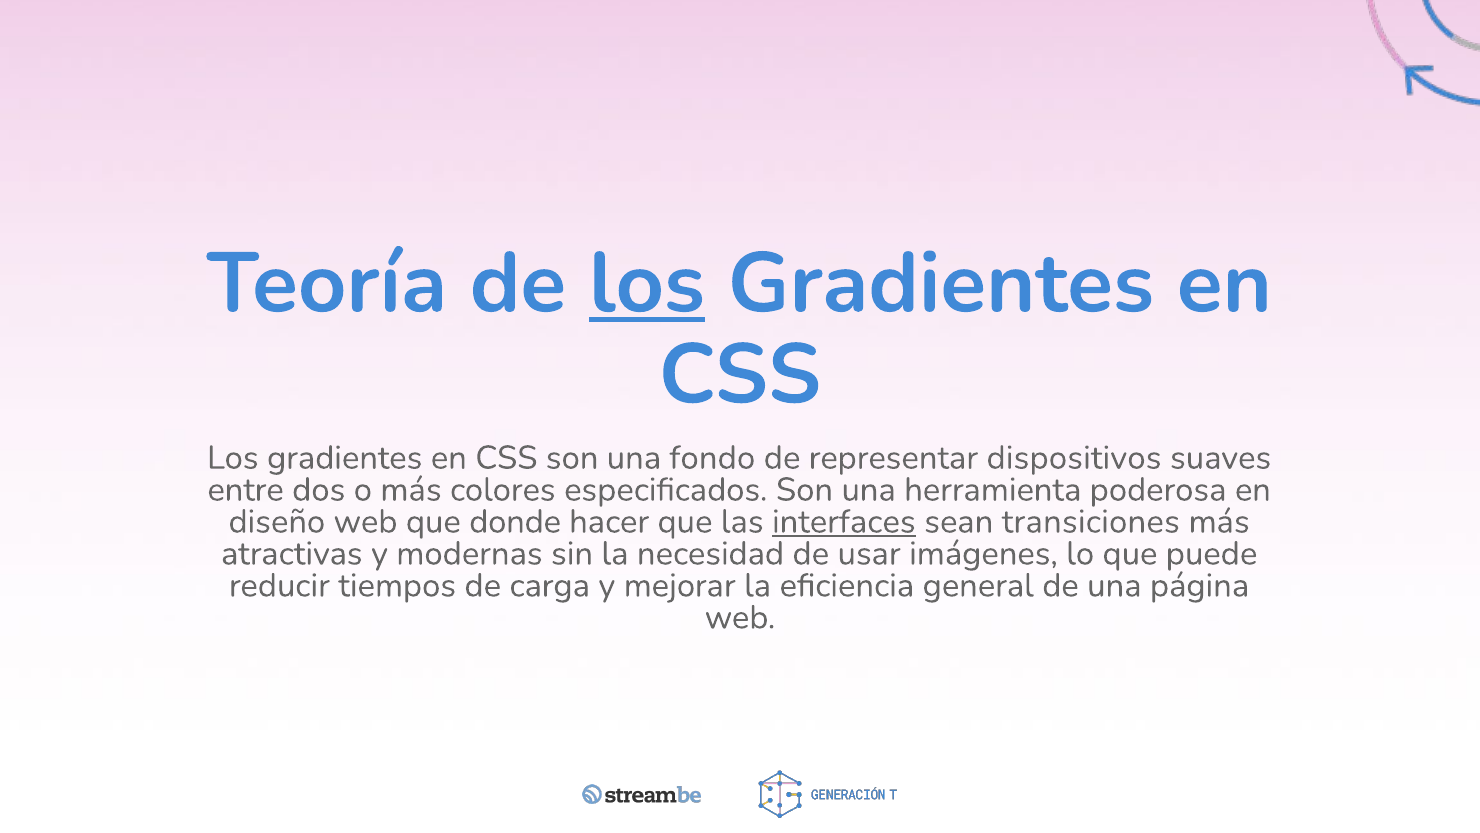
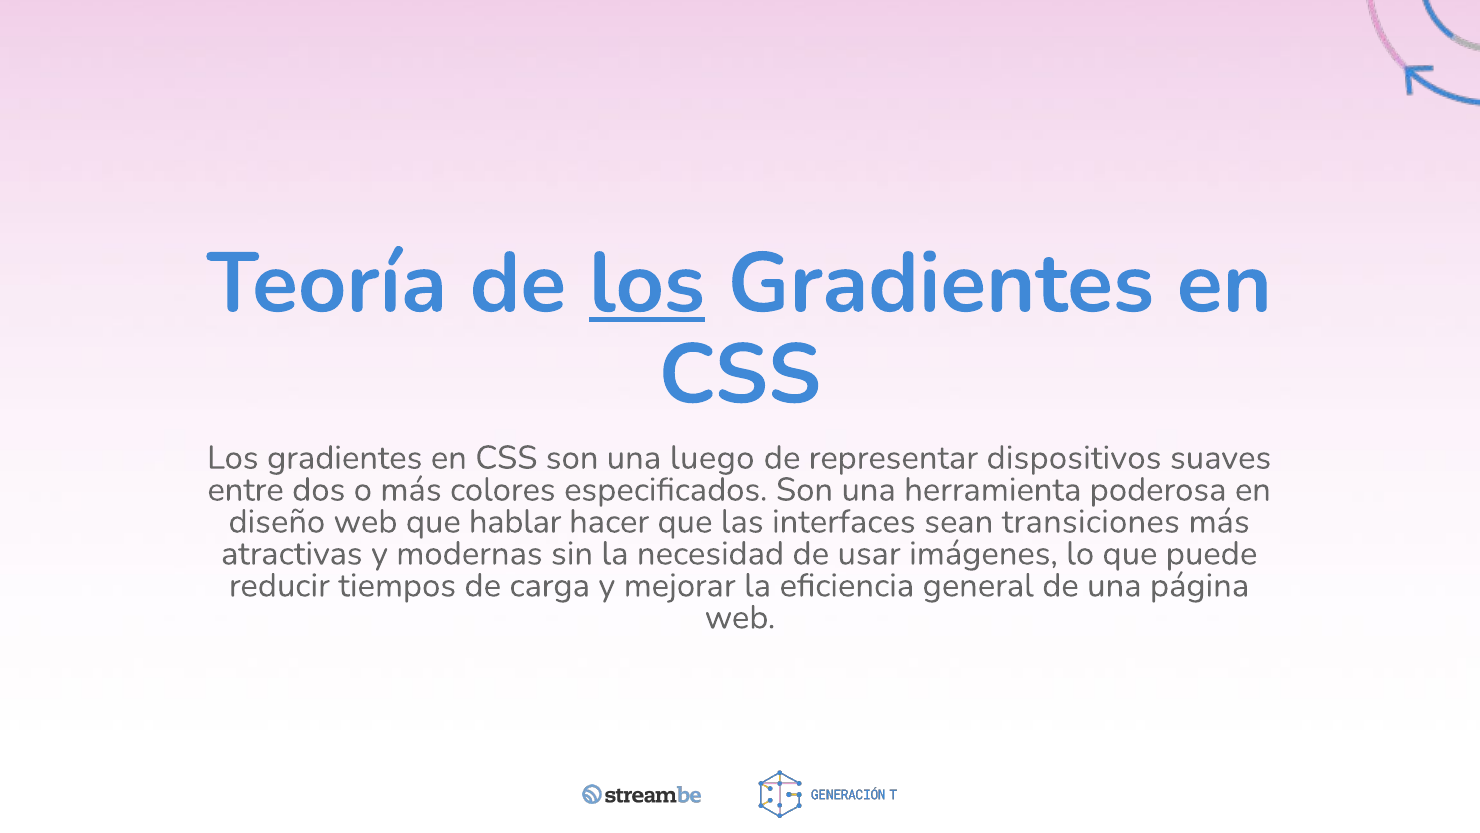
fondo: fondo -> luego
donde: donde -> hablar
interfaces underline: present -> none
